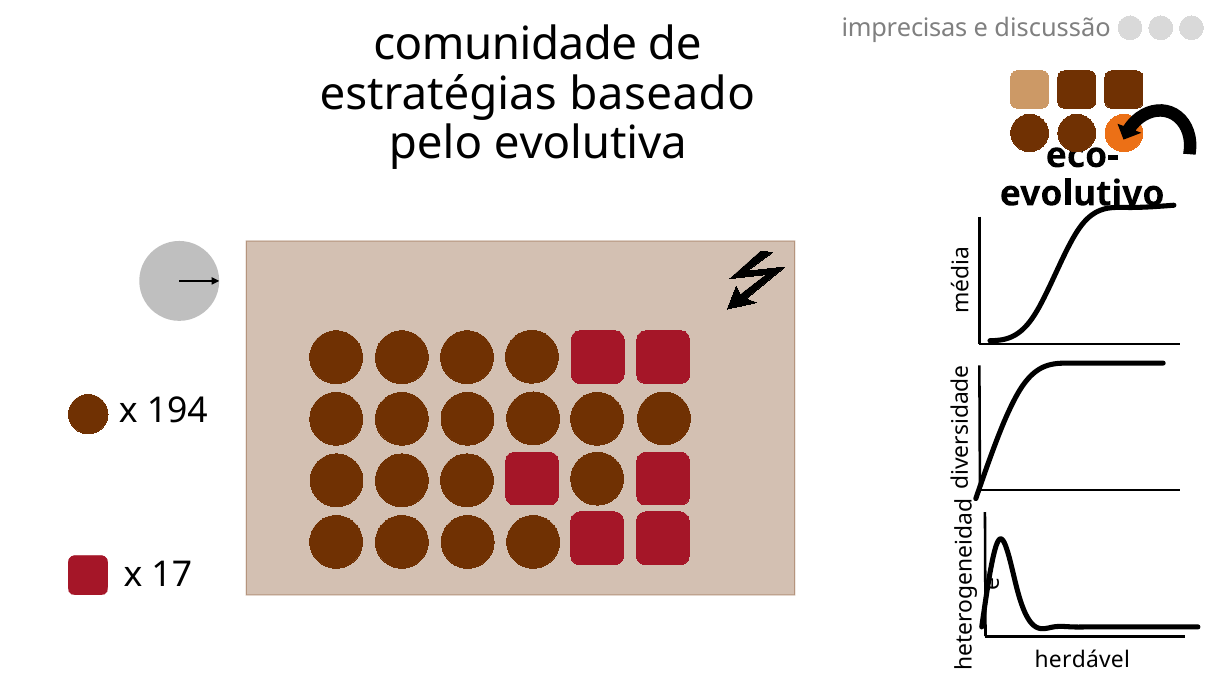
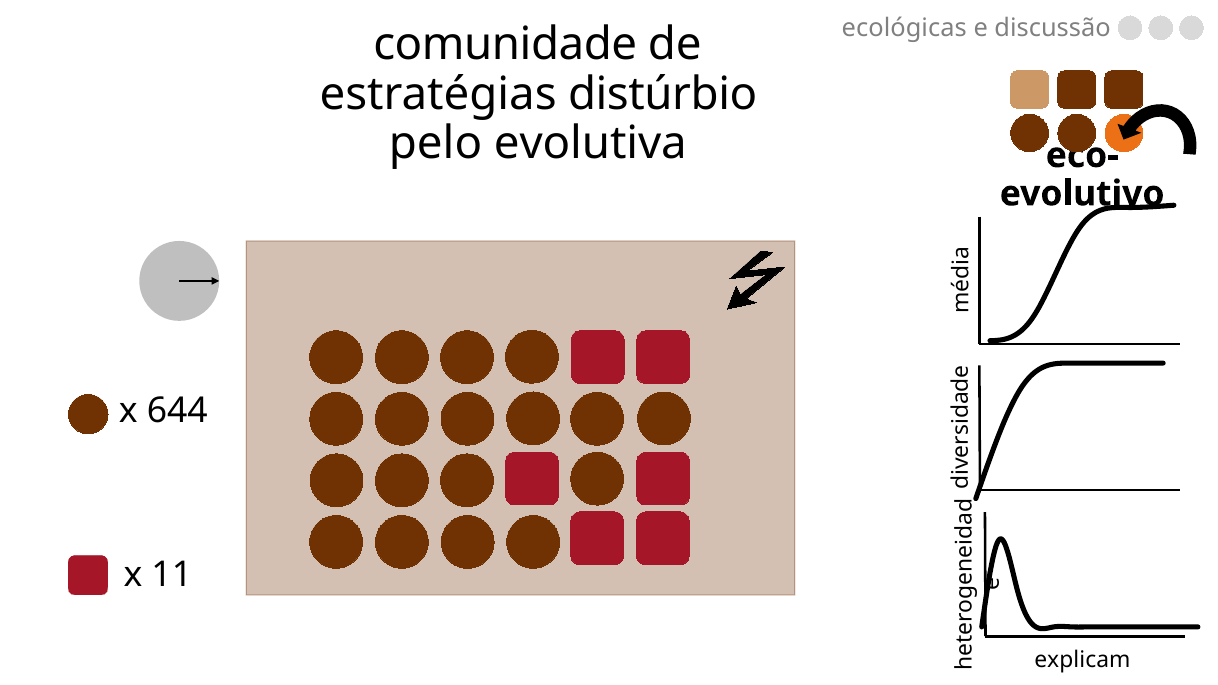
imprecisas: imprecisas -> ecológicas
baseado: baseado -> distúrbio
194: 194 -> 644
17: 17 -> 11
herdável: herdável -> explicam
